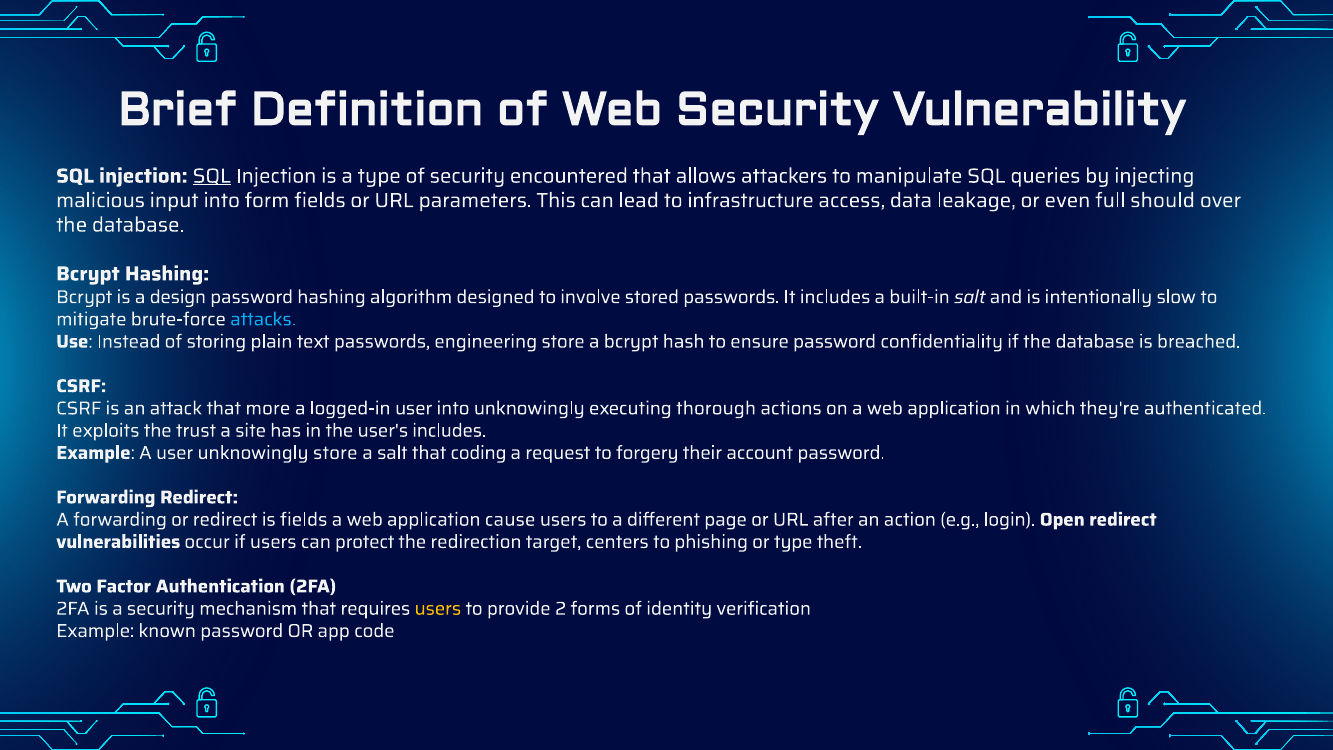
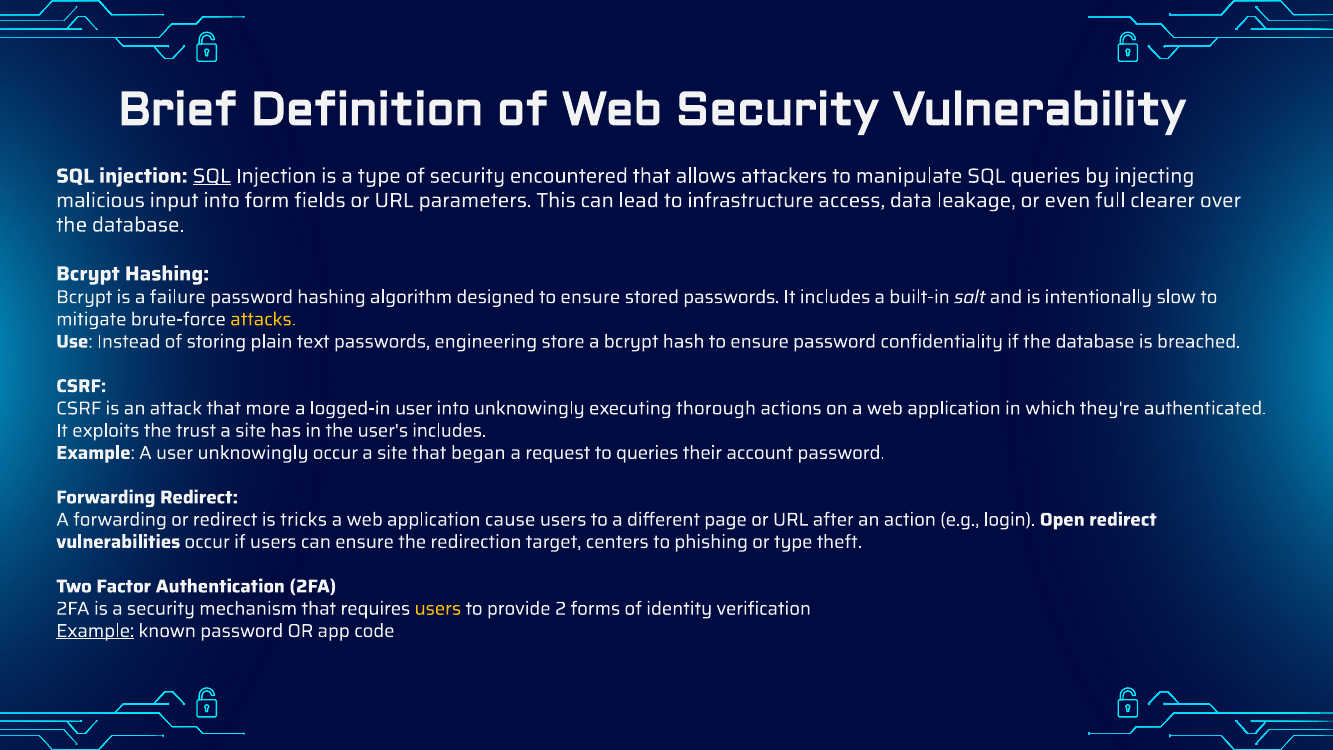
should: should -> clearer
design: design -> failure
designed to involve: involve -> ensure
attacks colour: light blue -> yellow
unknowingly store: store -> occur
salt at (392, 453): salt -> site
coding: coding -> began
to forgery: forgery -> queries
is fields: fields -> tricks
can protect: protect -> ensure
Example at (95, 631) underline: none -> present
